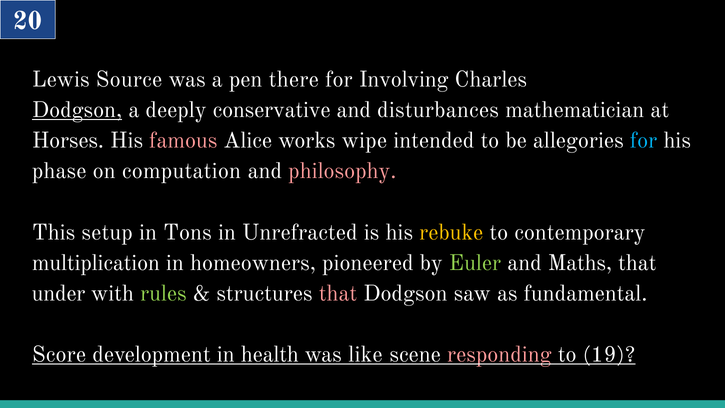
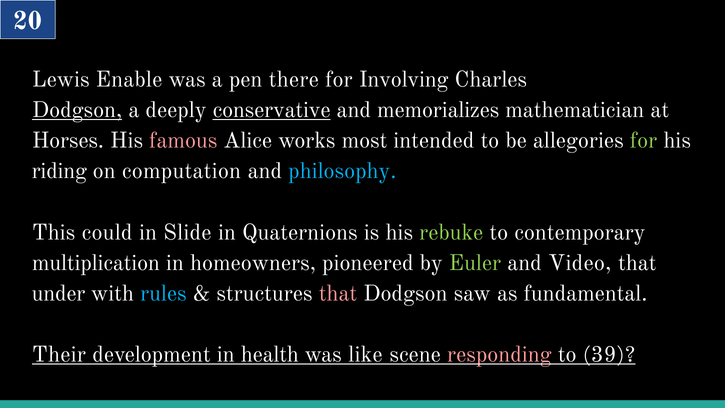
Source: Source -> Enable
conservative underline: none -> present
disturbances: disturbances -> memorializes
wipe: wipe -> most
for at (644, 141) colour: light blue -> light green
phase: phase -> riding
philosophy colour: pink -> light blue
setup: setup -> could
Tons: Tons -> Slide
Unrefracted: Unrefracted -> Quaternions
rebuke colour: yellow -> light green
Maths: Maths -> Video
rules colour: light green -> light blue
Score: Score -> Their
19: 19 -> 39
